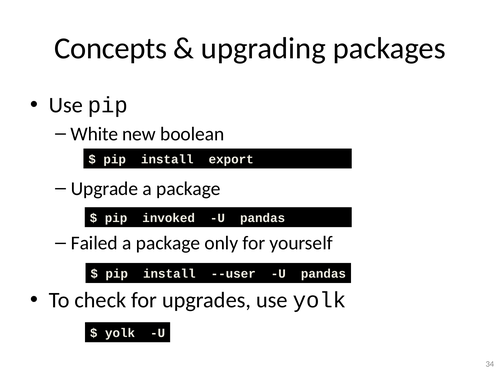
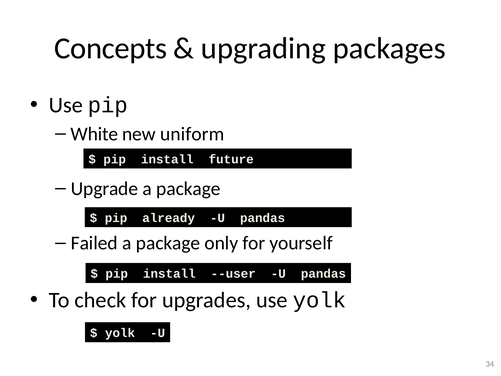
boolean: boolean -> uniform
export: export -> future
invoked: invoked -> already
